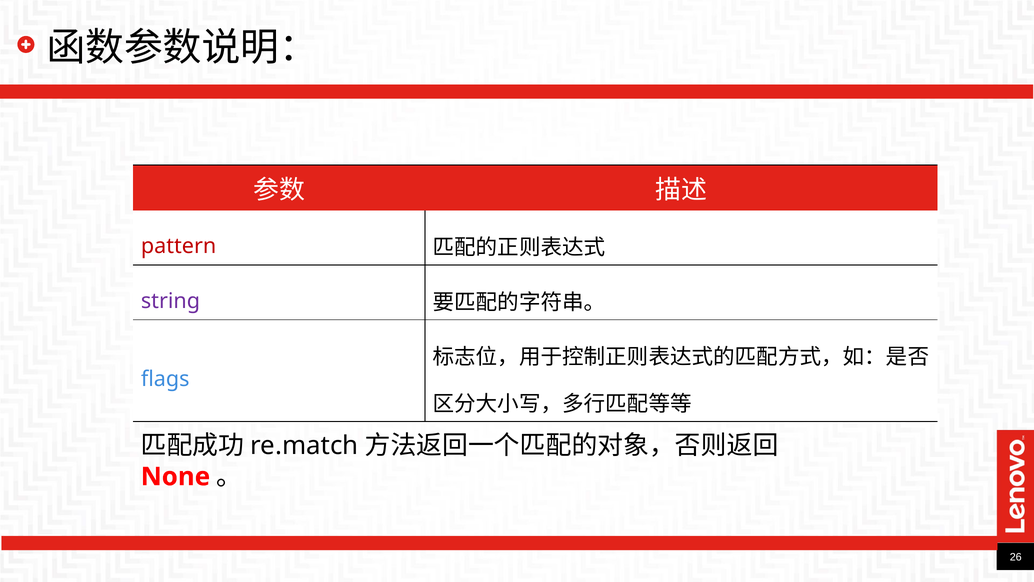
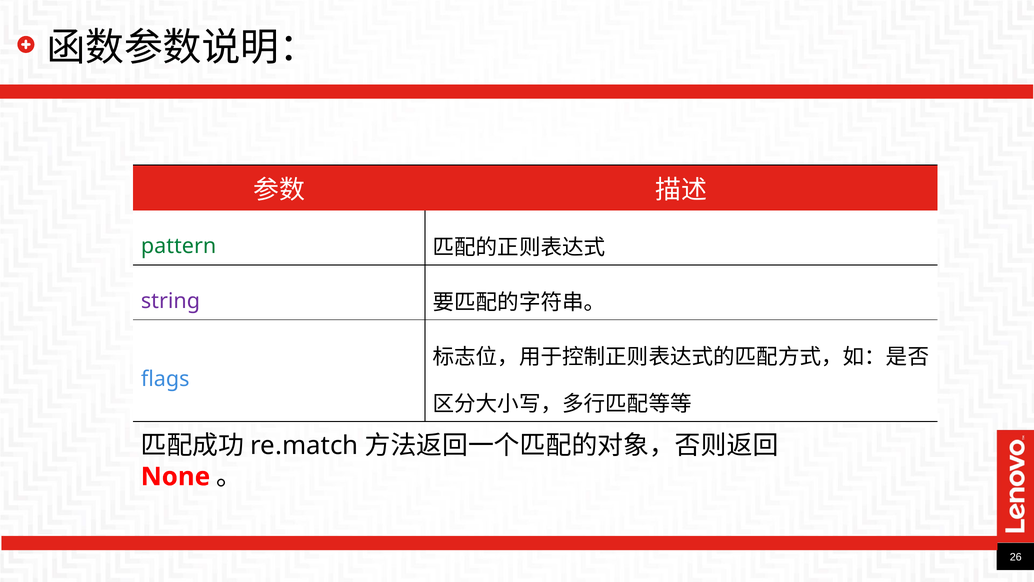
pattern colour: red -> green
